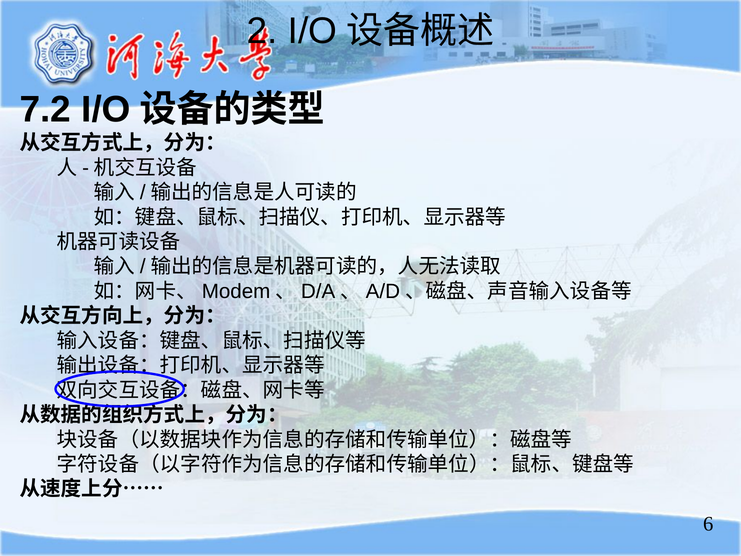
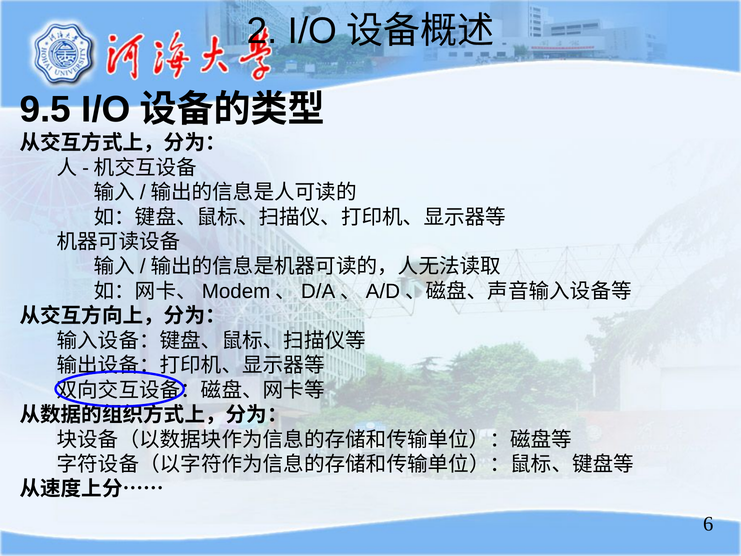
7.2: 7.2 -> 9.5
